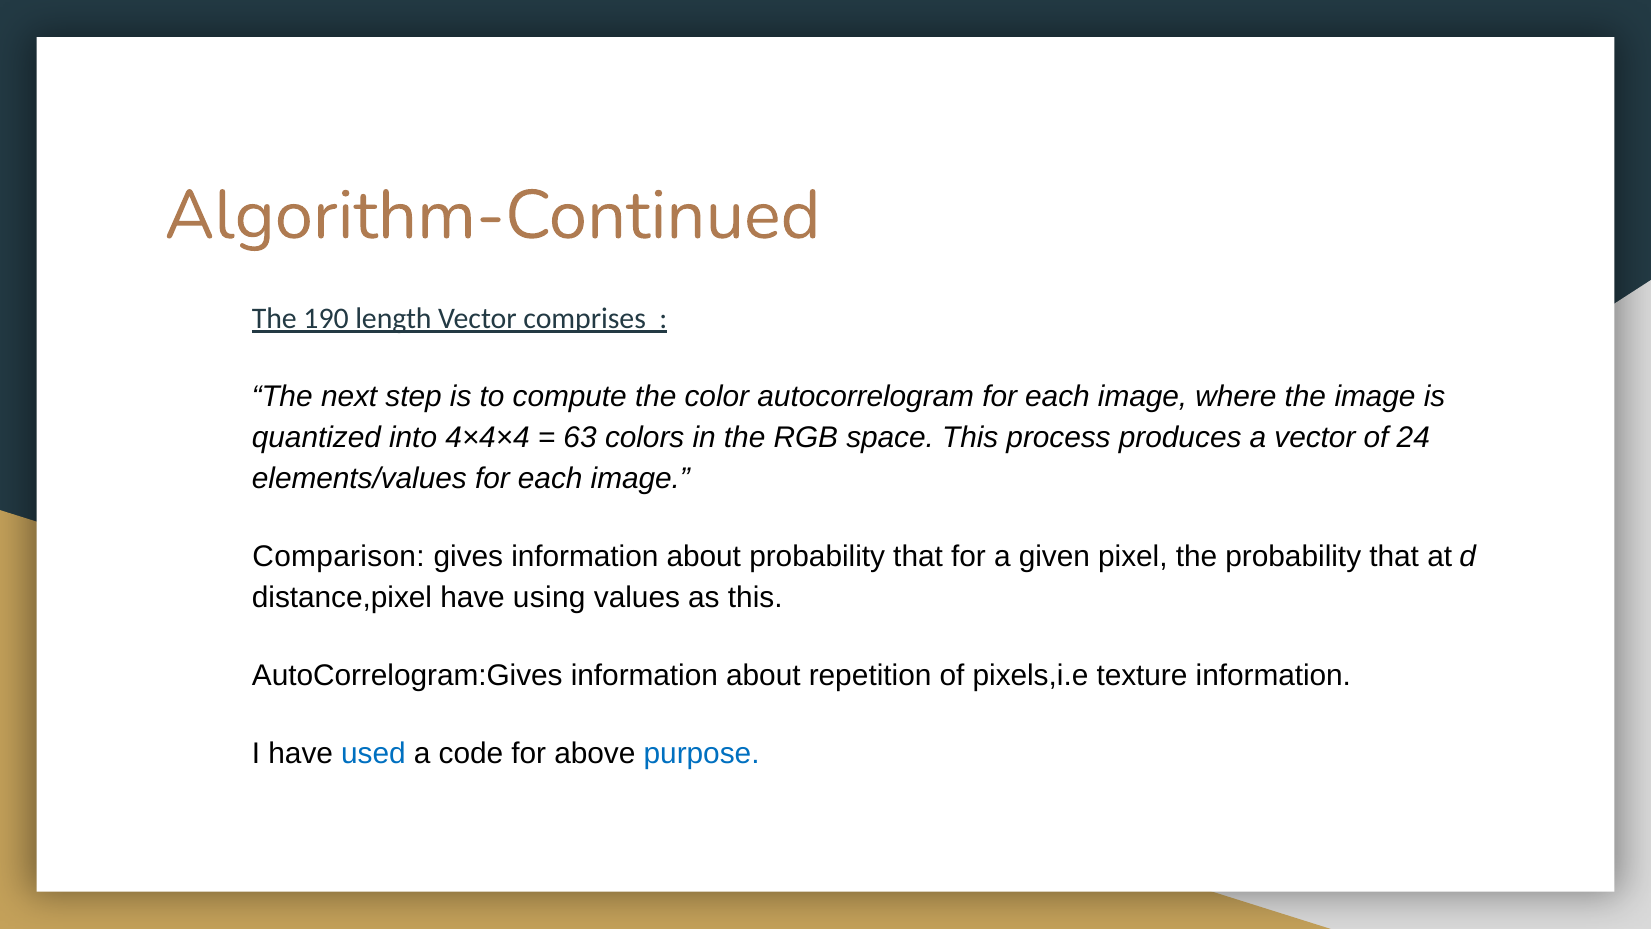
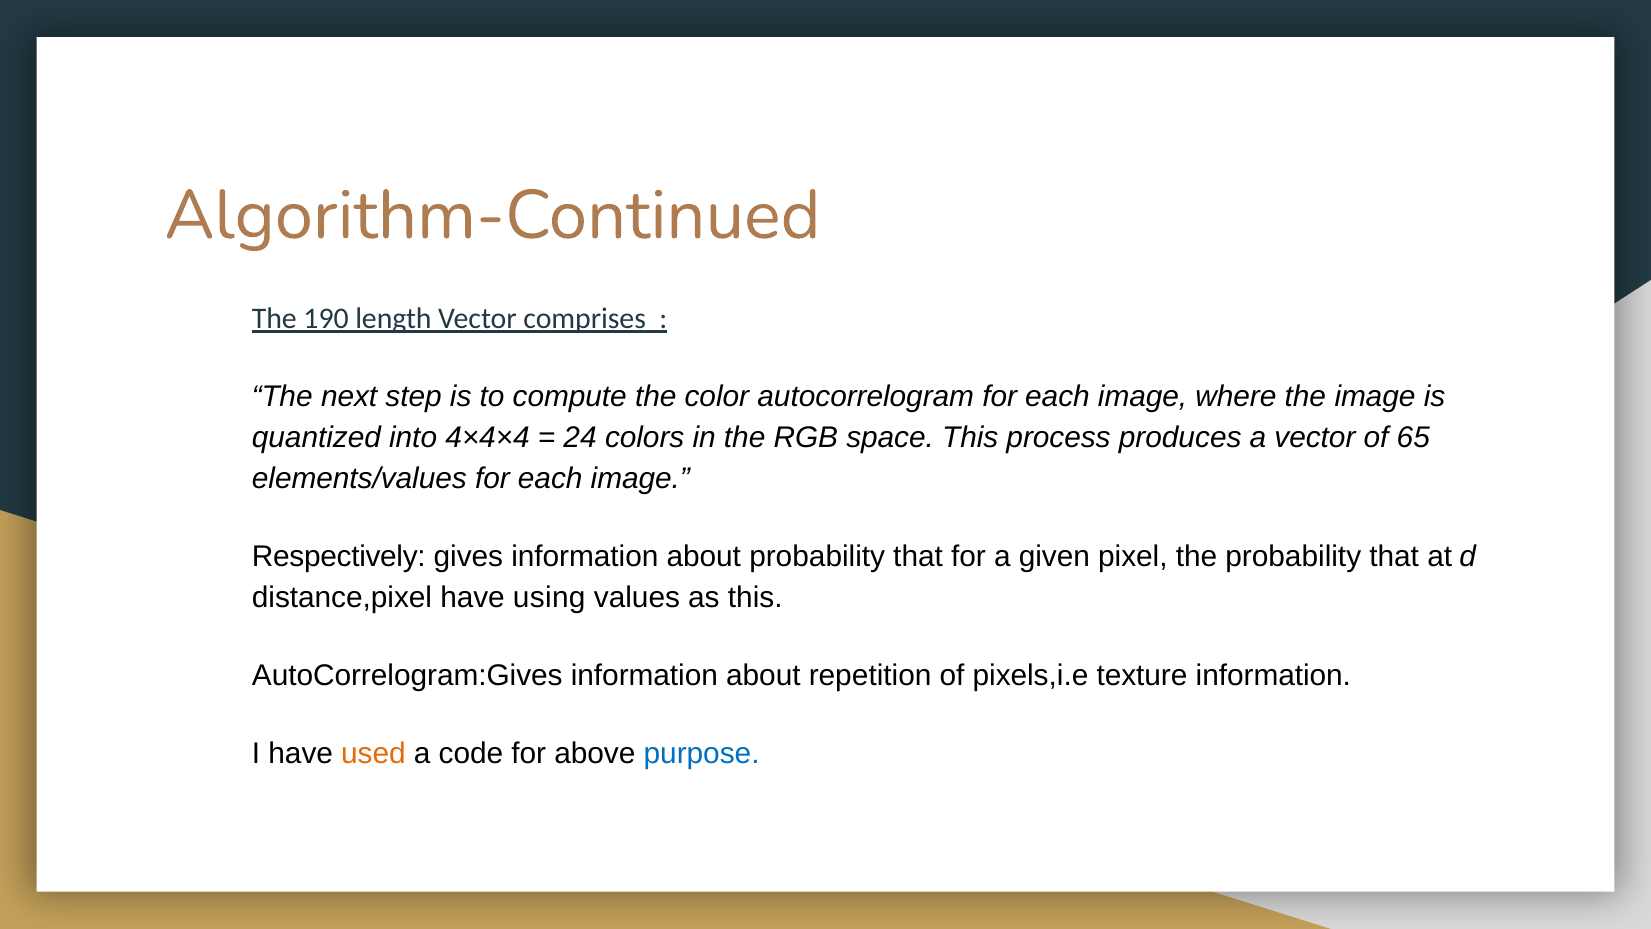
63: 63 -> 24
24: 24 -> 65
Comparison: Comparison -> Respectively
used colour: blue -> orange
